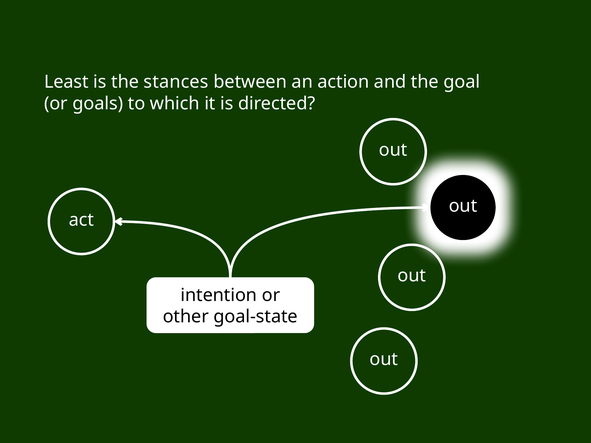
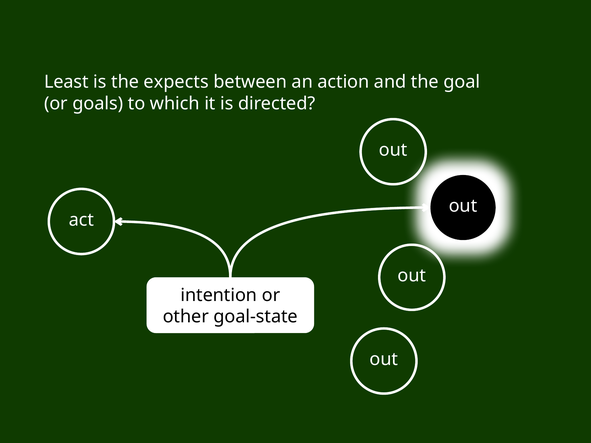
stances: stances -> expects
